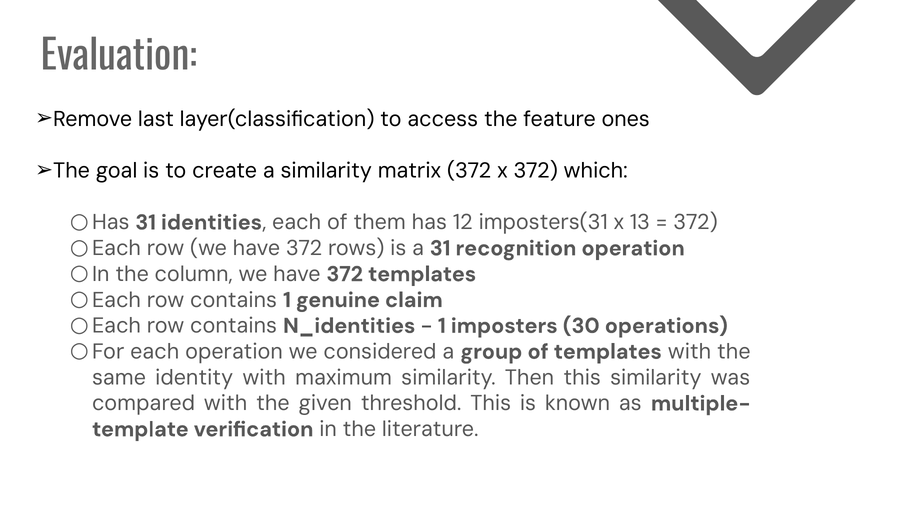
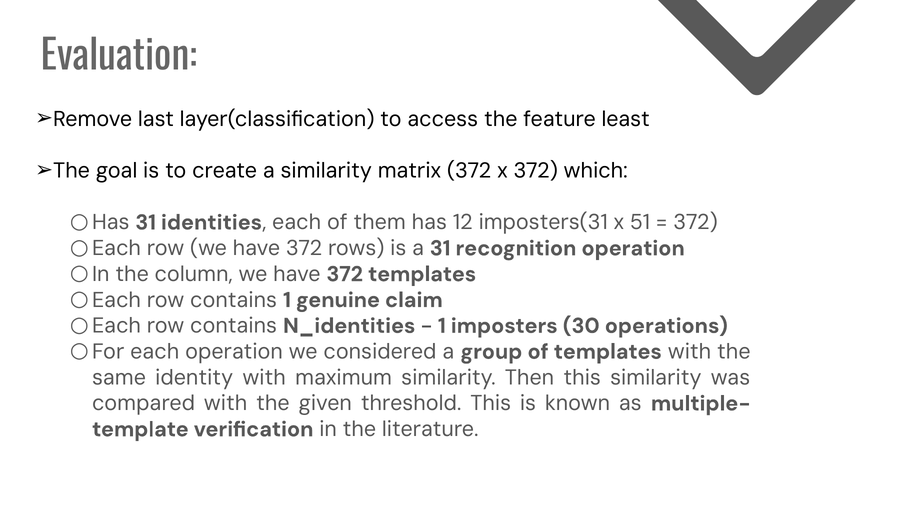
ones: ones -> least
13: 13 -> 51
